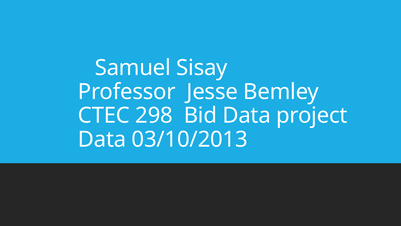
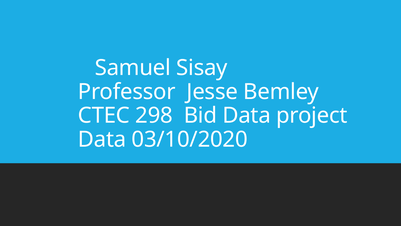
03/10/2013: 03/10/2013 -> 03/10/2020
